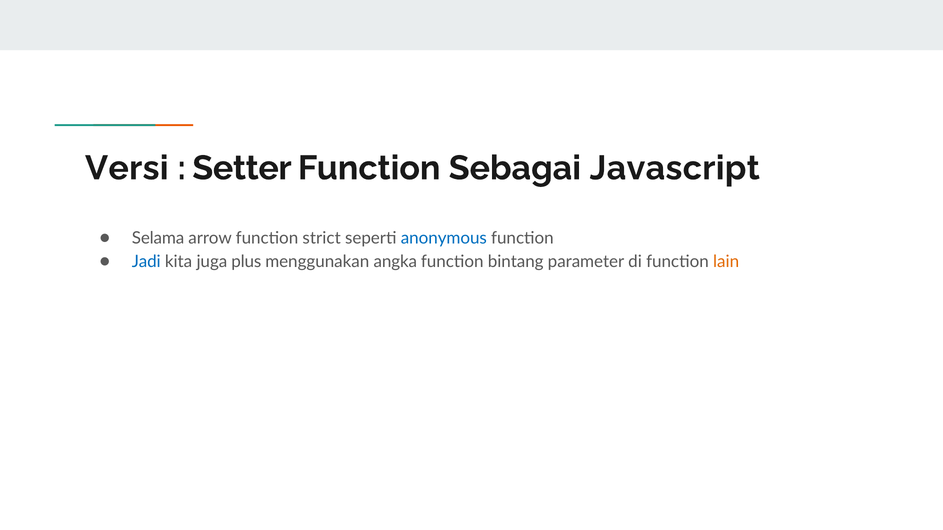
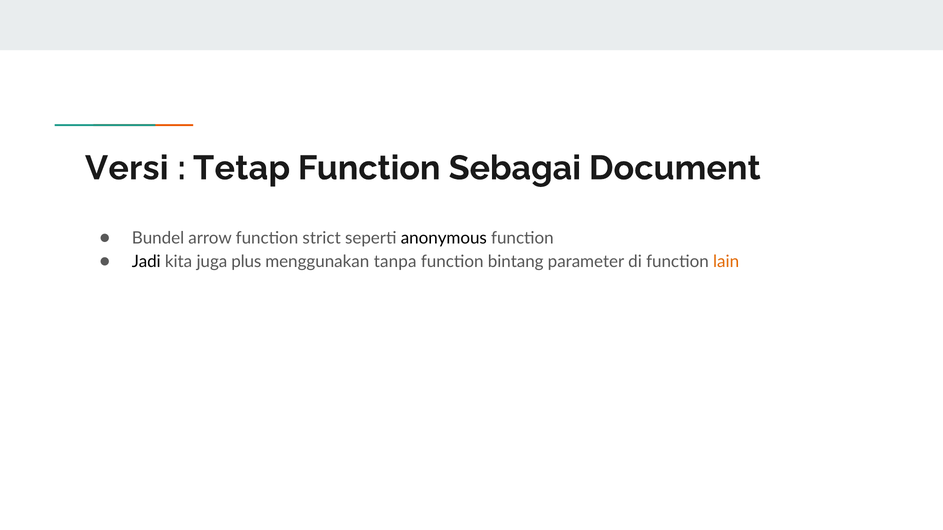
Setter: Setter -> Tetap
Javascript: Javascript -> Document
Selama: Selama -> Bundel
anonymous colour: blue -> black
Jadi colour: blue -> black
angka: angka -> tanpa
